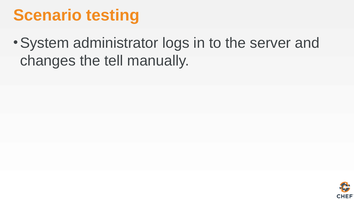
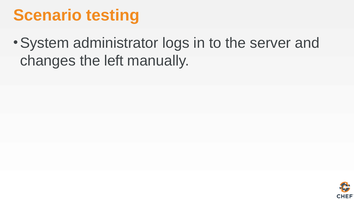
tell: tell -> left
